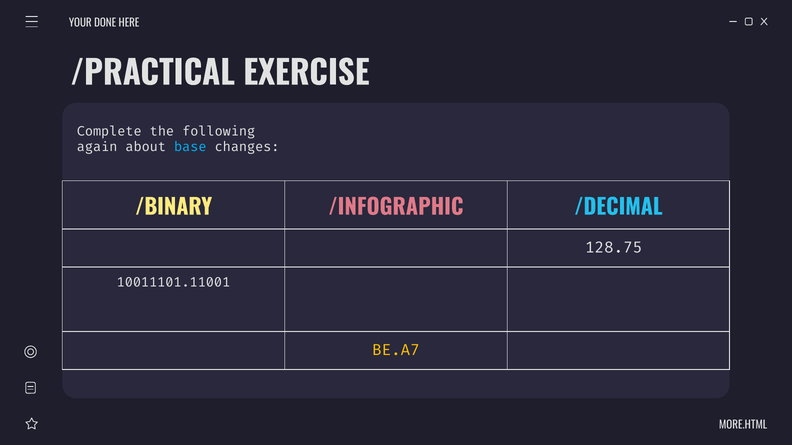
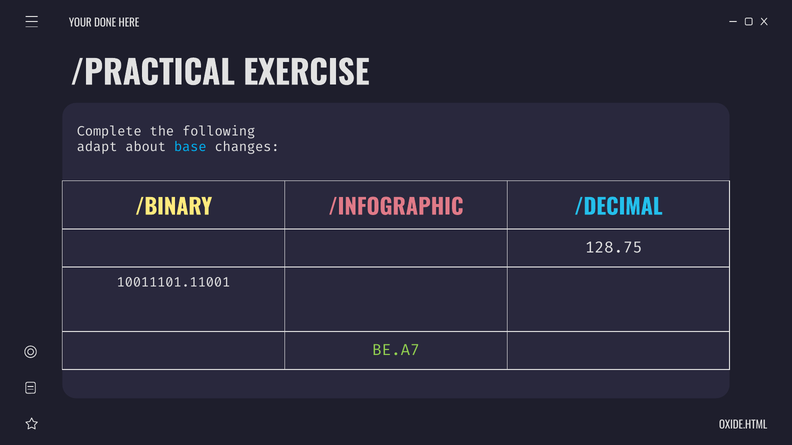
again: again -> adapt
BE.A7 colour: yellow -> light green
MORE.HTML: MORE.HTML -> OXIDE.HTML
